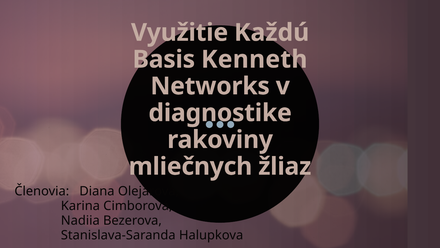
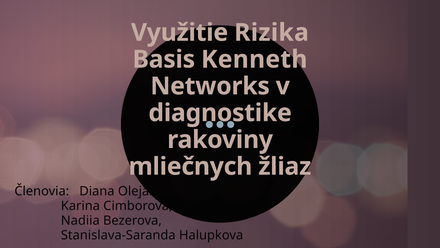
Každú: Každú -> Rizika
